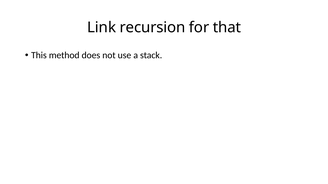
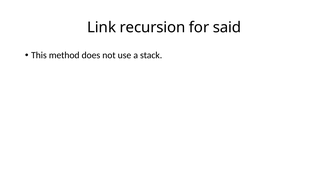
that: that -> said
